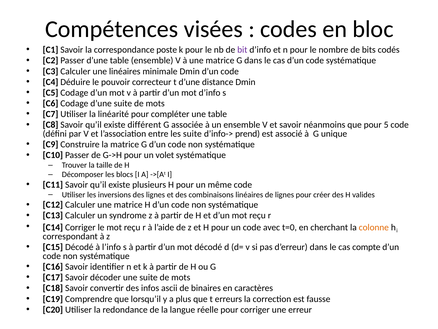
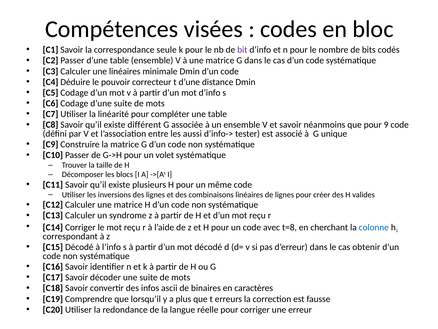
poste: poste -> seule
5: 5 -> 9
les suite: suite -> aussi
prend: prend -> tester
t=0: t=0 -> t=8
colonne colour: orange -> blue
compte: compte -> obtenir
